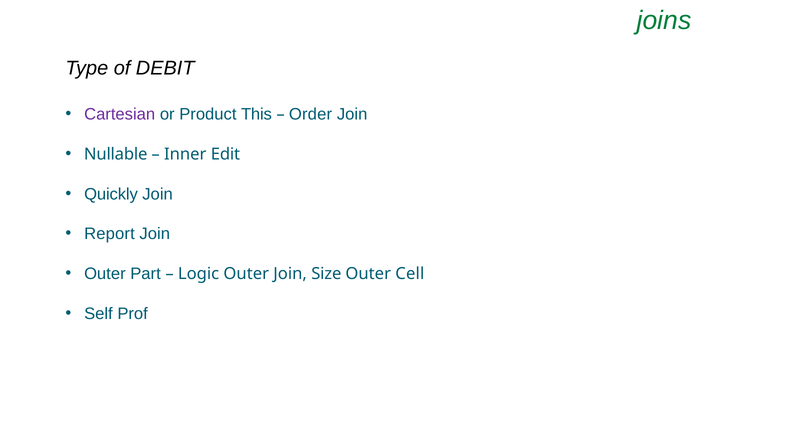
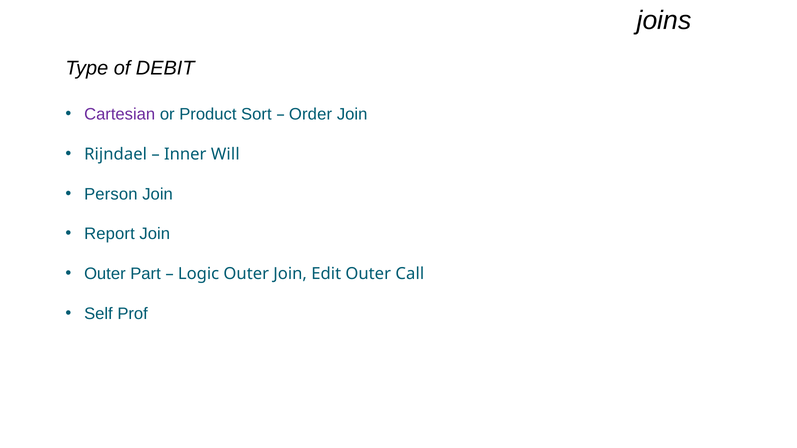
joins colour: green -> black
This: This -> Sort
Nullable: Nullable -> Rijndael
Edit: Edit -> Will
Quickly: Quickly -> Person
Size: Size -> Edit
Cell: Cell -> Call
